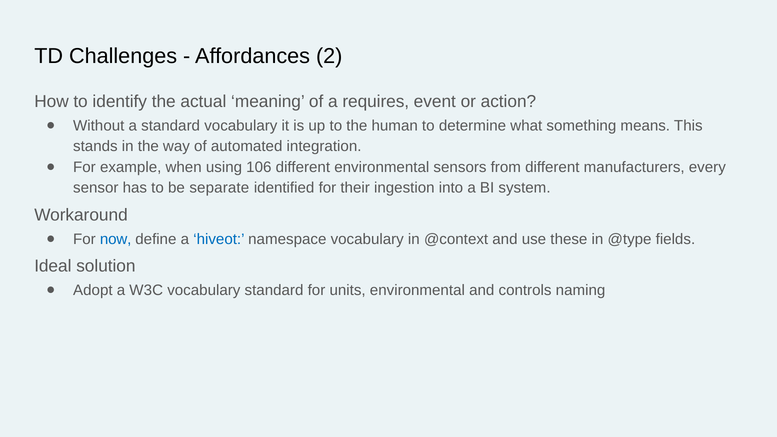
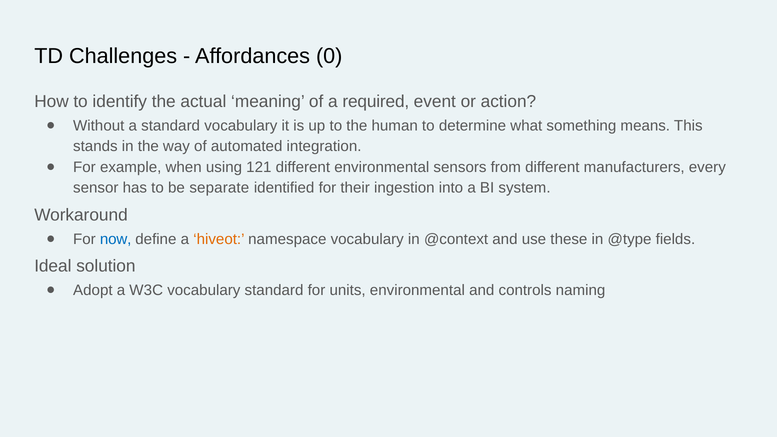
2: 2 -> 0
requires: requires -> required
106: 106 -> 121
hiveot colour: blue -> orange
